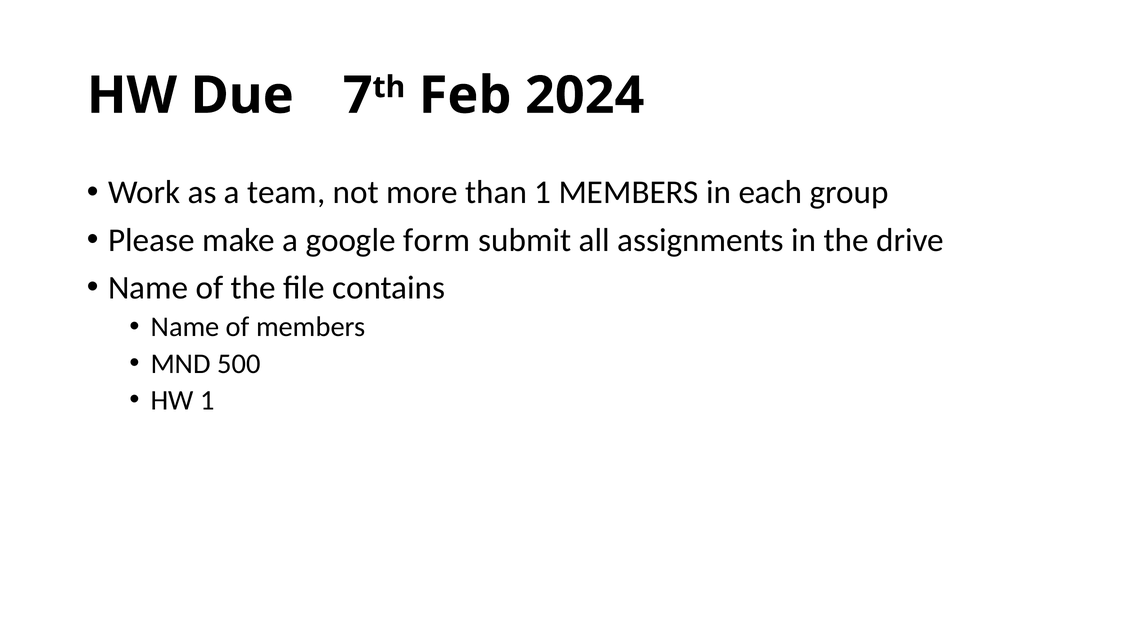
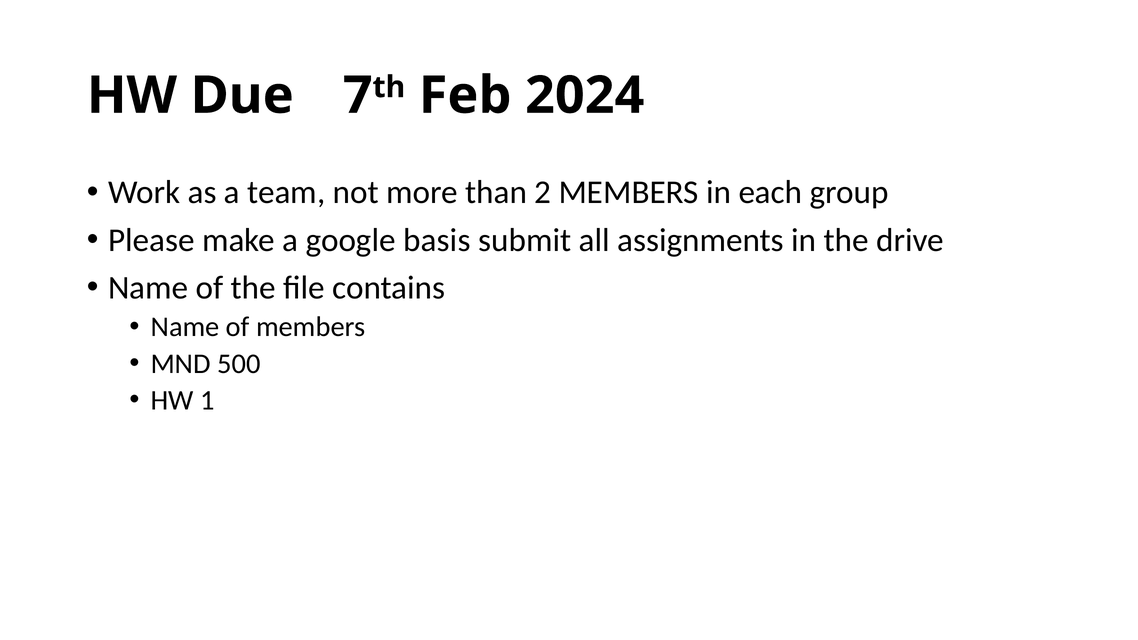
than 1: 1 -> 2
form: form -> basis
